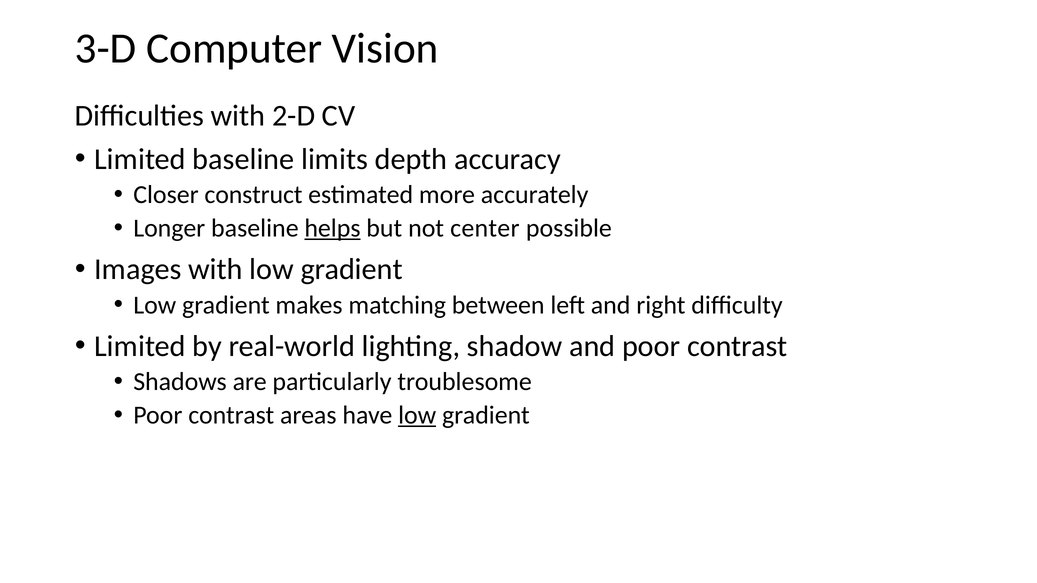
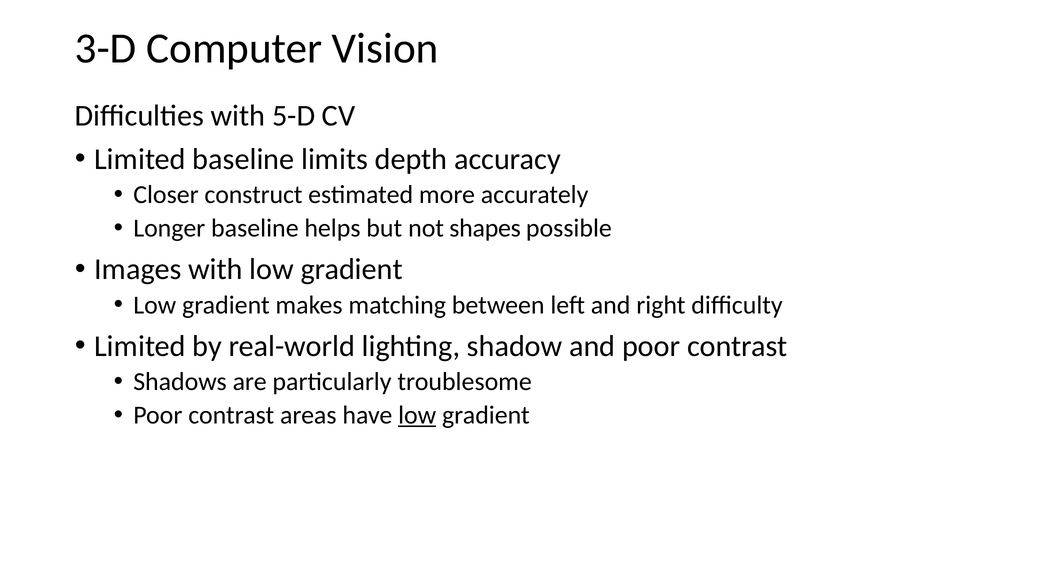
2-D: 2-D -> 5-D
helps underline: present -> none
center: center -> shapes
